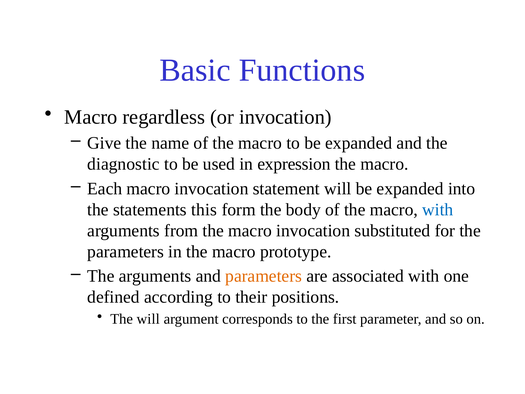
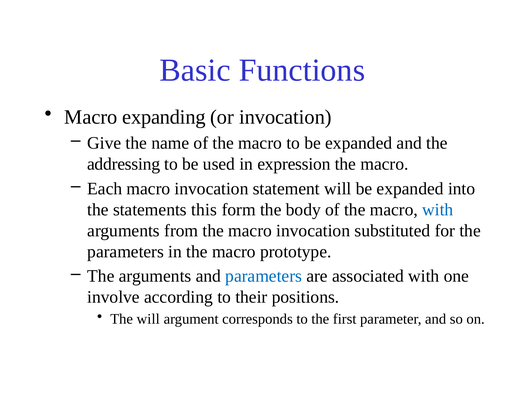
regardless: regardless -> expanding
diagnostic: diagnostic -> addressing
parameters at (264, 276) colour: orange -> blue
defined: defined -> involve
